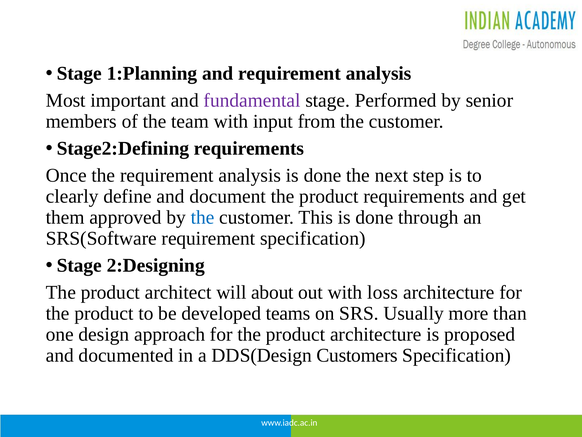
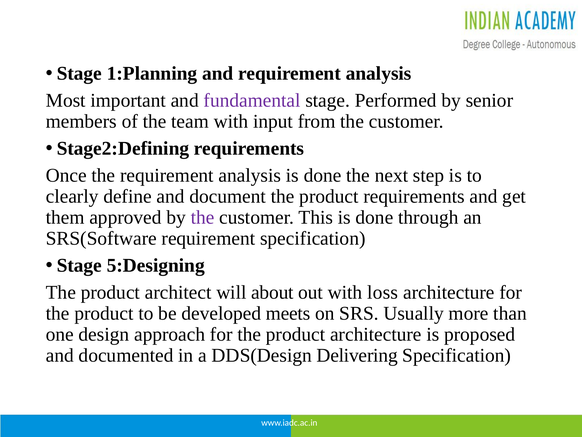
the at (203, 217) colour: blue -> purple
2:Designing: 2:Designing -> 5:Designing
teams: teams -> meets
Customers: Customers -> Delivering
